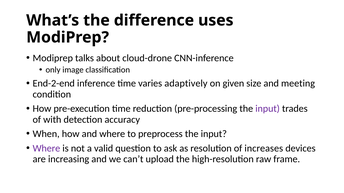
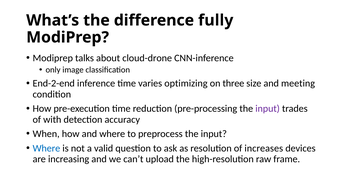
uses: uses -> fully
adaptively: adaptively -> optimizing
given: given -> three
Where at (46, 149) colour: purple -> blue
